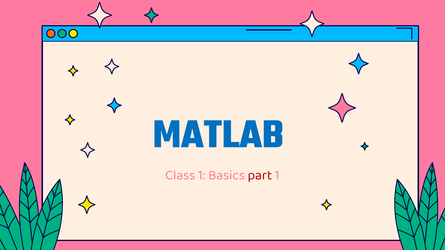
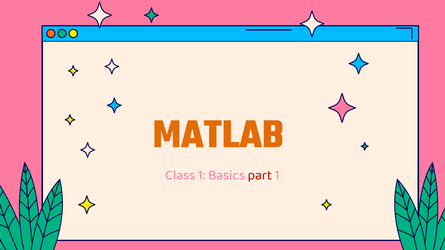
MATLAB colour: blue -> orange
